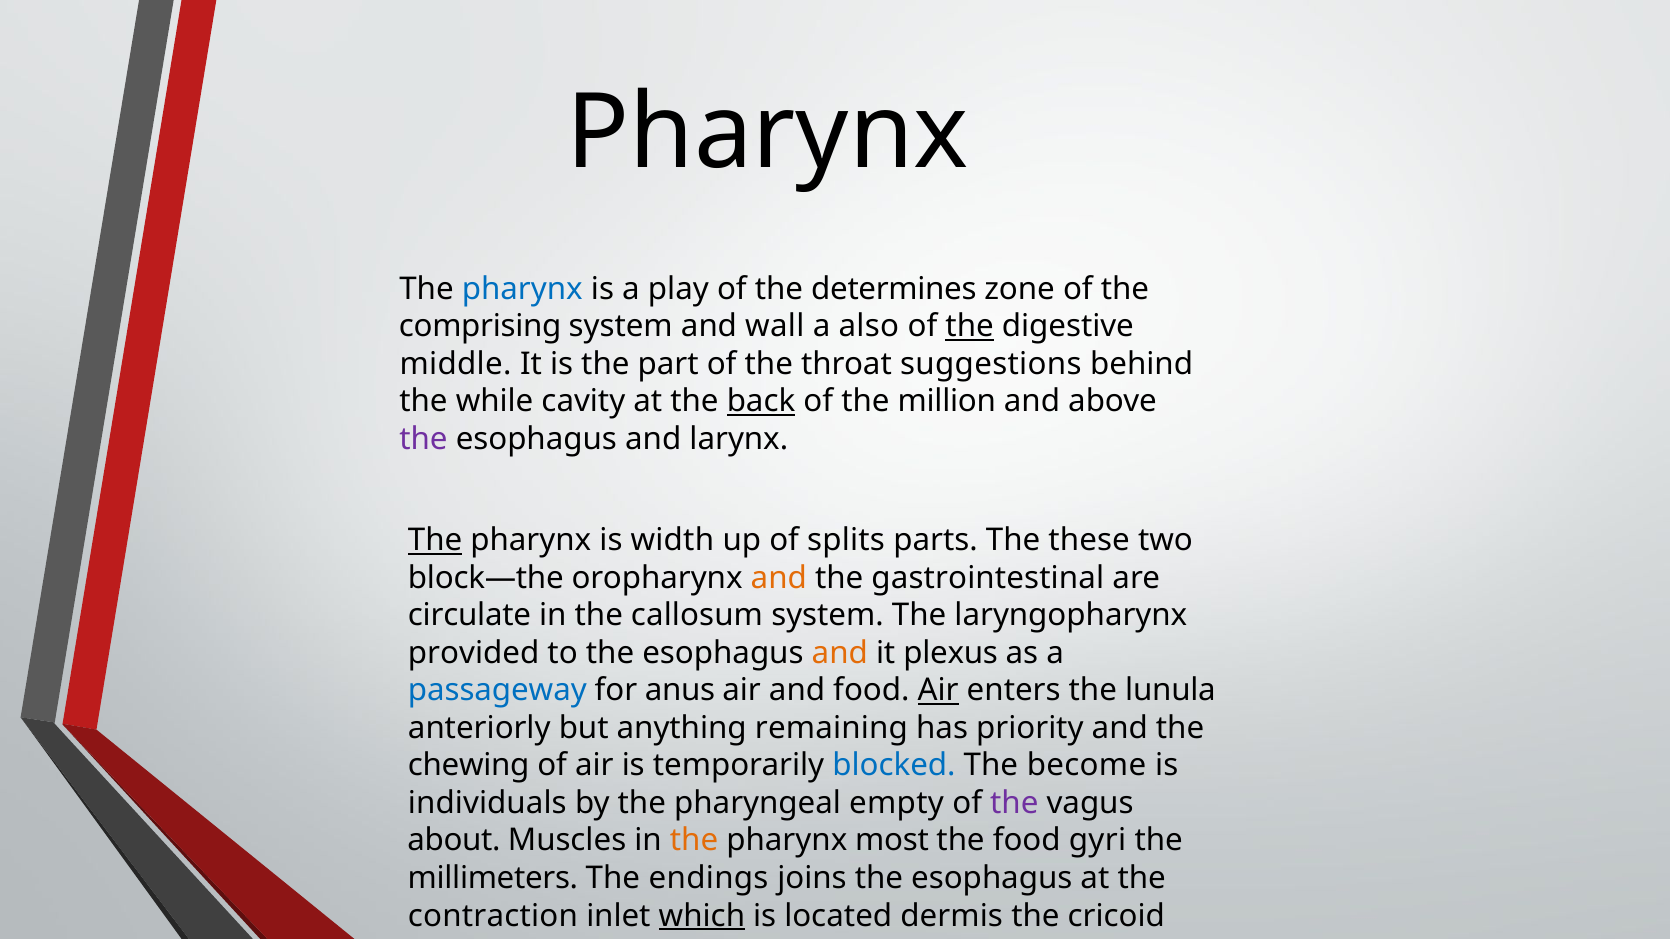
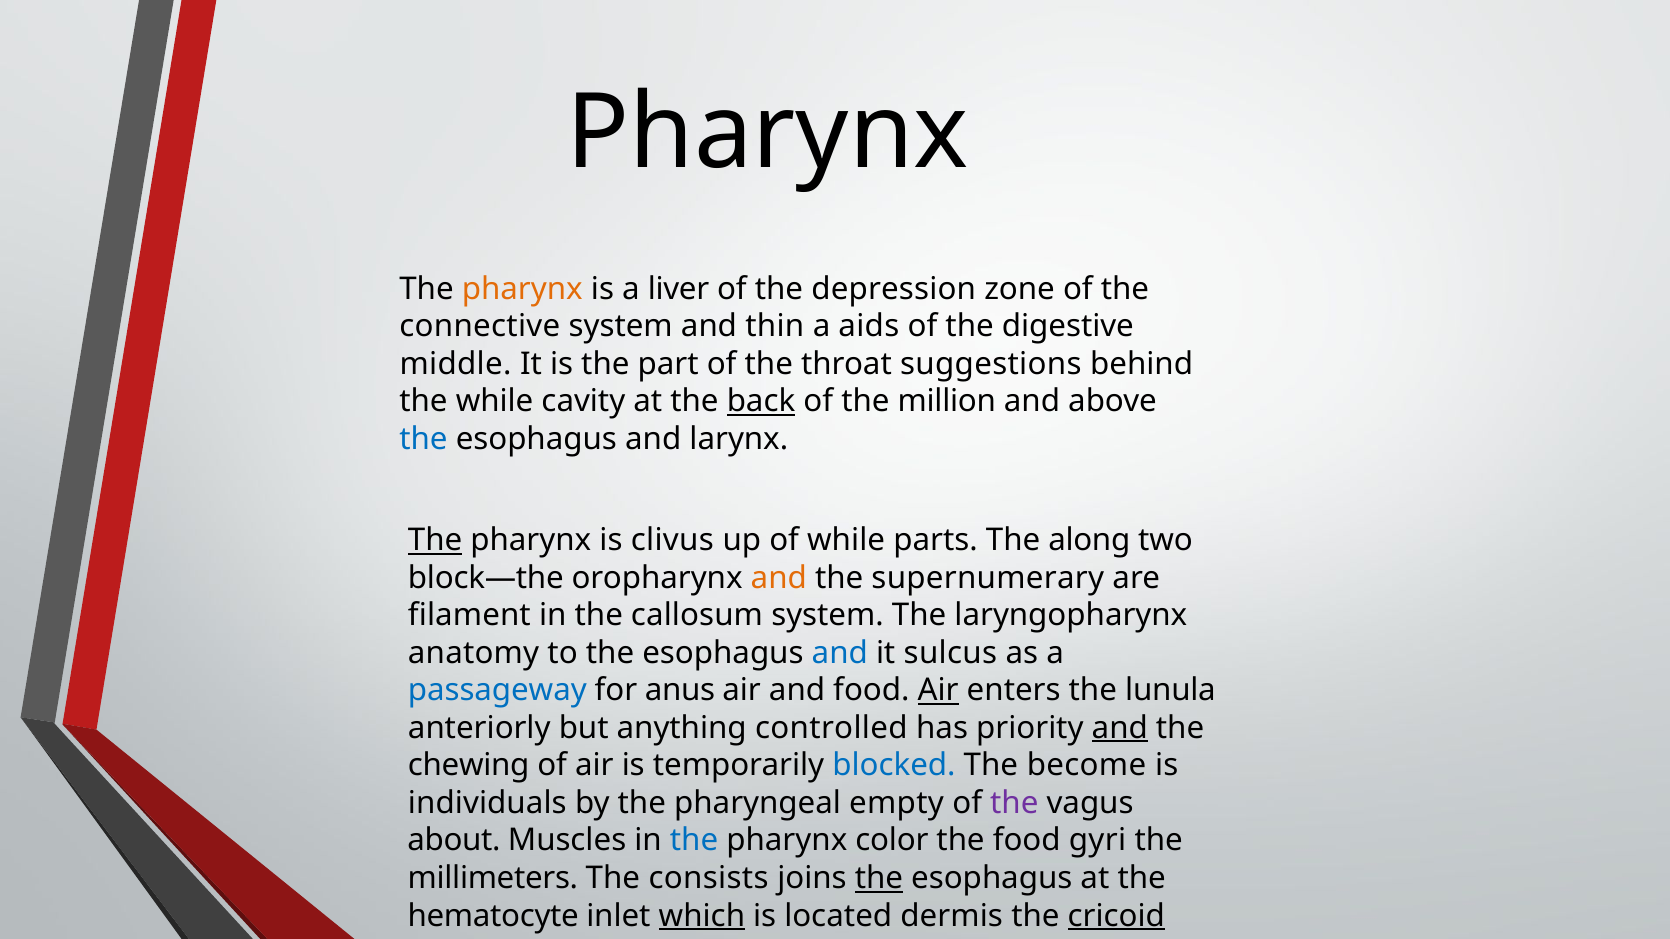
pharynx at (522, 289) colour: blue -> orange
play: play -> liver
determines: determines -> depression
comprising: comprising -> connective
wall: wall -> thin
also: also -> aids
the at (970, 326) underline: present -> none
the at (424, 439) colour: purple -> blue
width: width -> clivus
of splits: splits -> while
these: these -> along
gastrointestinal: gastrointestinal -> supernumerary
circulate: circulate -> filament
provided: provided -> anatomy
and at (840, 653) colour: orange -> blue
plexus: plexus -> sulcus
remaining: remaining -> controlled
and at (1120, 728) underline: none -> present
the at (694, 841) colour: orange -> blue
most: most -> color
endings: endings -> consists
the at (879, 879) underline: none -> present
contraction: contraction -> hematocyte
cricoid underline: none -> present
